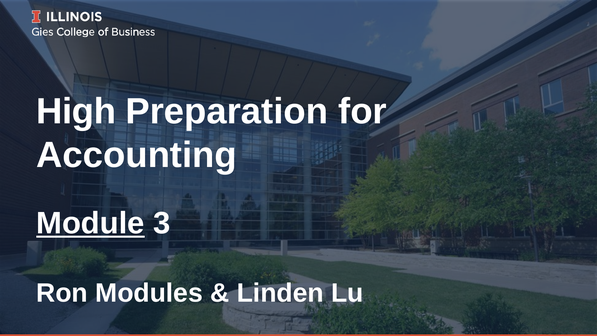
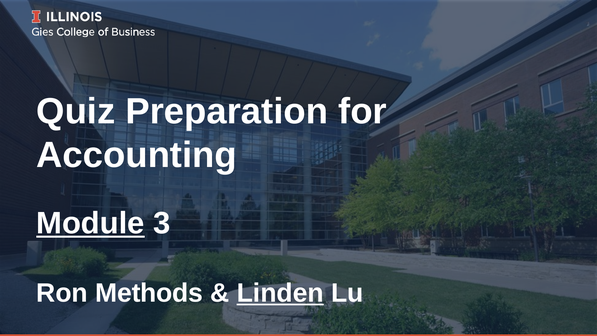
High: High -> Quiz
Modules: Modules -> Methods
Linden underline: none -> present
